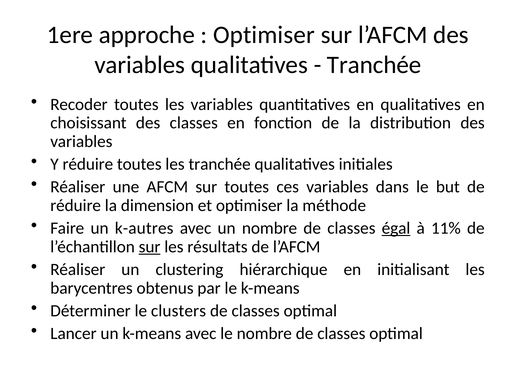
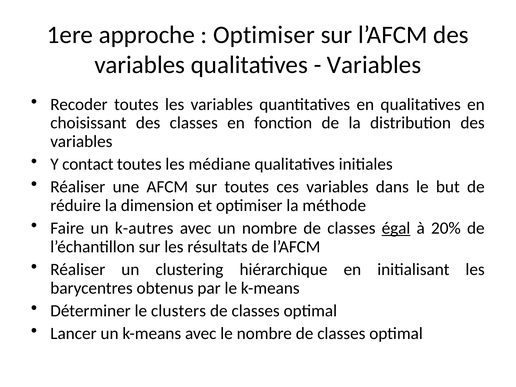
Tranchée at (374, 65): Tranchée -> Variables
Y réduire: réduire -> contact
les tranchée: tranchée -> médiane
11%: 11% -> 20%
sur at (150, 247) underline: present -> none
